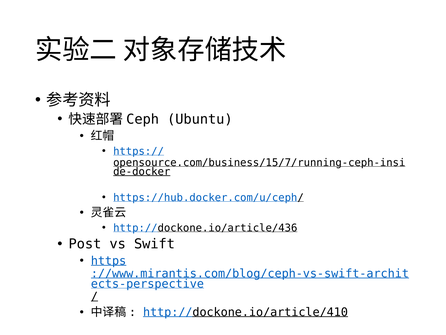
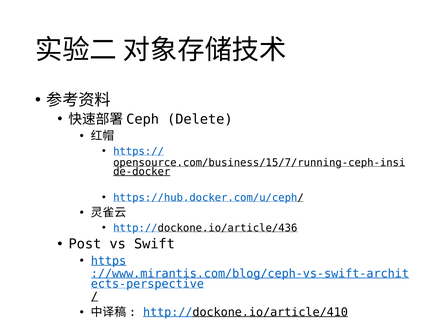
Ubuntu: Ubuntu -> Delete
